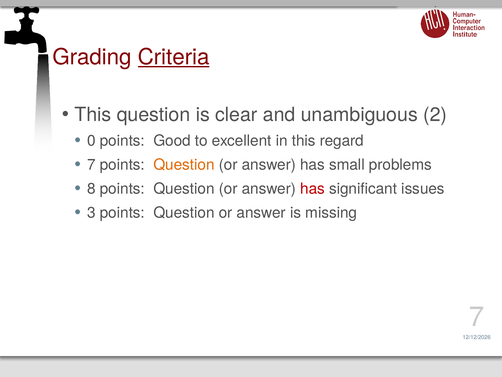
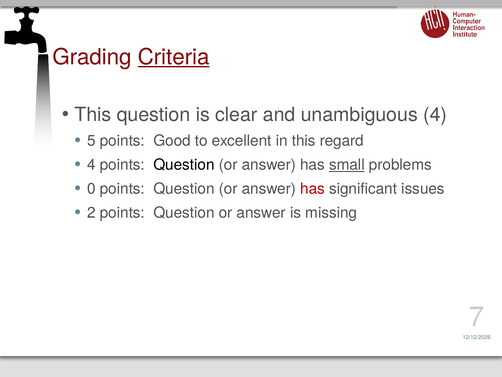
unambiguous 2: 2 -> 4
0: 0 -> 5
7 at (91, 165): 7 -> 4
Question at (184, 165) colour: orange -> black
small underline: none -> present
8: 8 -> 0
3: 3 -> 2
